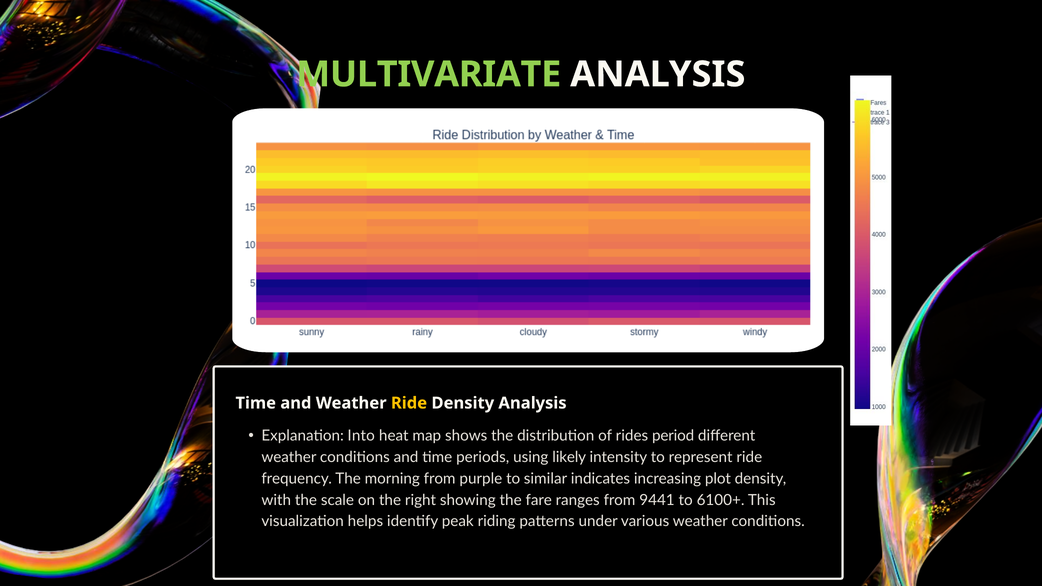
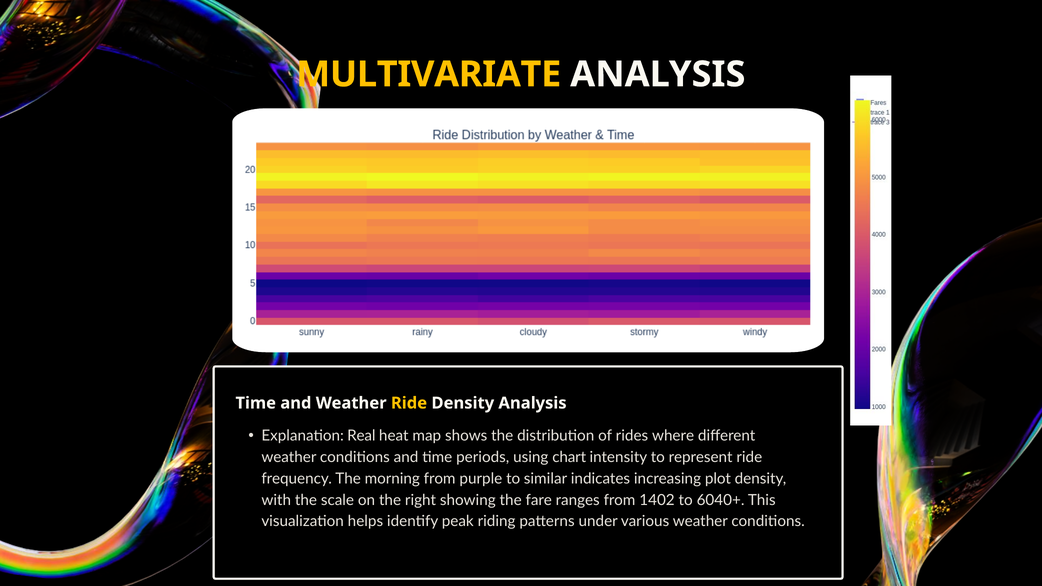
MULTIVARIATE colour: light green -> yellow
Into: Into -> Real
period: period -> where
likely: likely -> chart
9441: 9441 -> 1402
6100+: 6100+ -> 6040+
